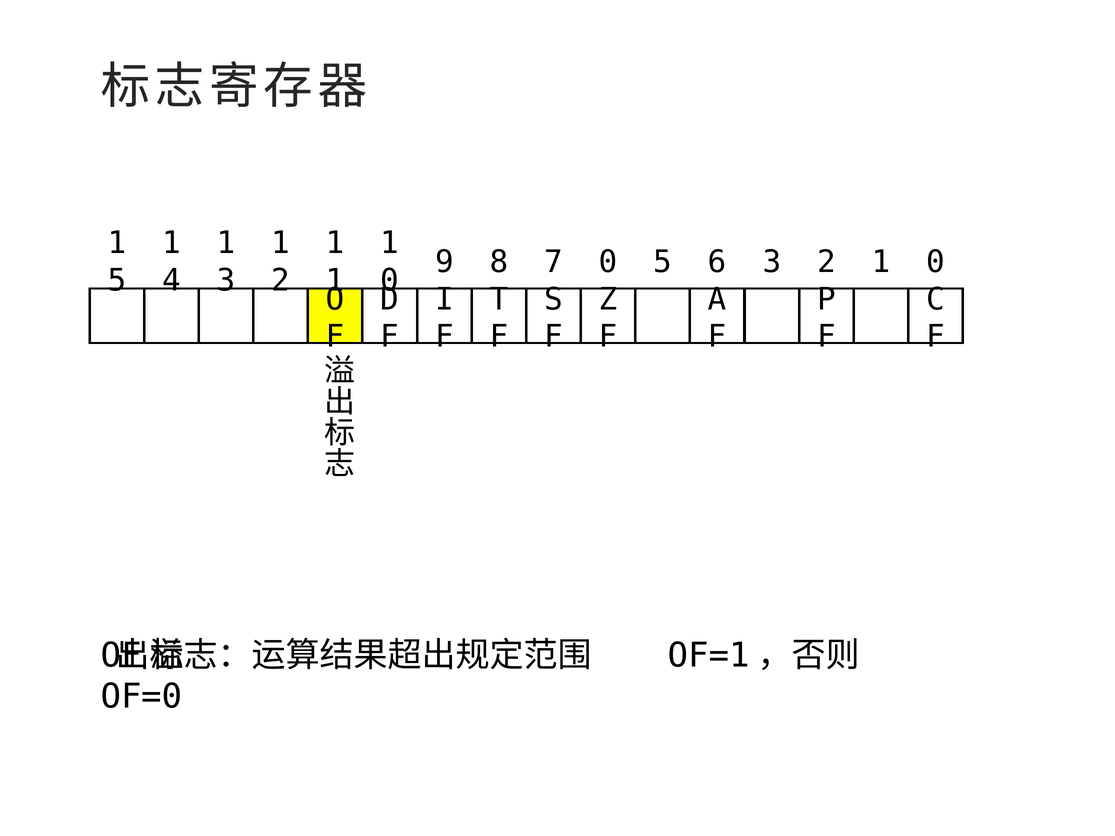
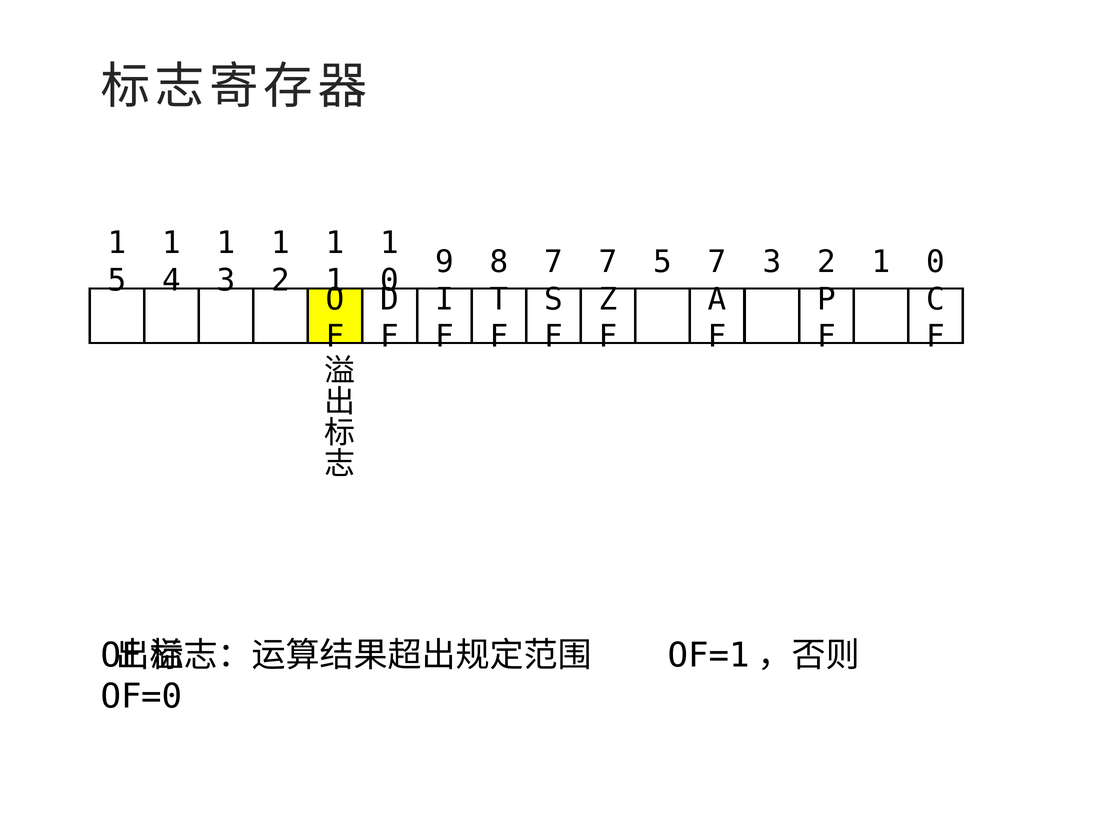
7 0: 0 -> 7
5 6: 6 -> 7
